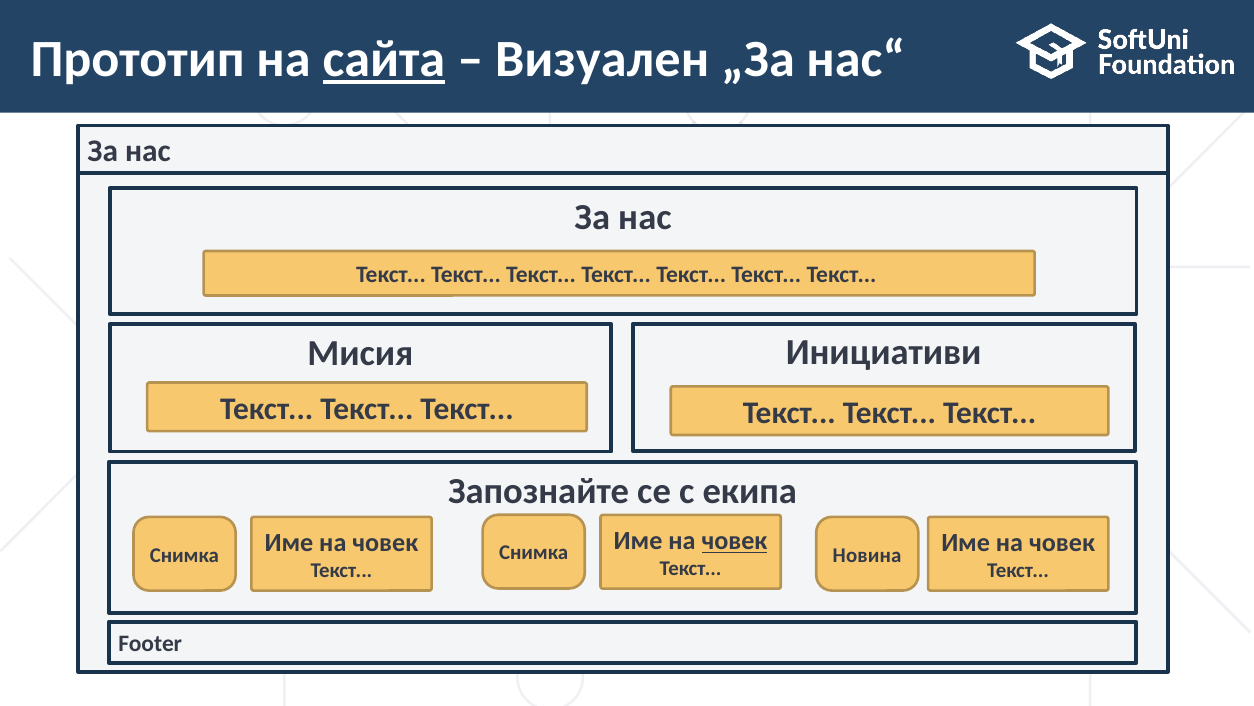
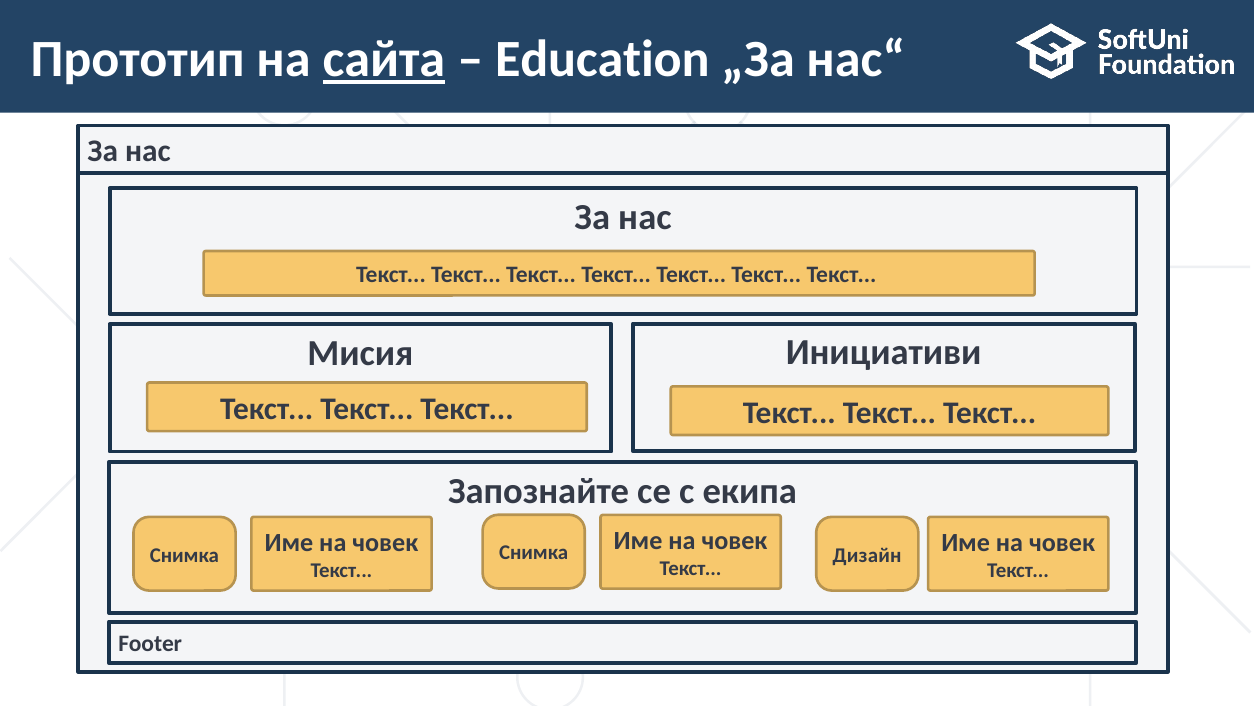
Визуален: Визуален -> Education
човек at (734, 541) underline: present -> none
Новина: Новина -> Дизайн
